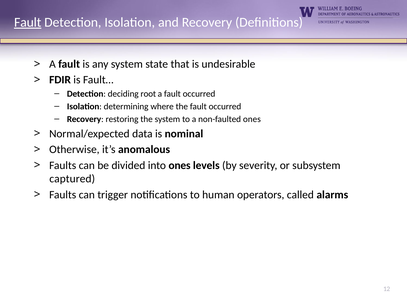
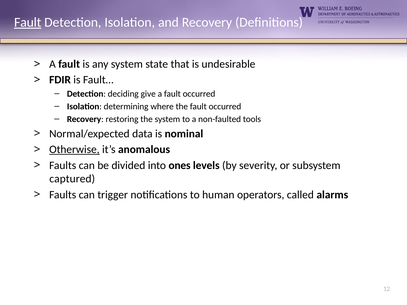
root: root -> give
non-faulted ones: ones -> tools
Otherwise underline: none -> present
